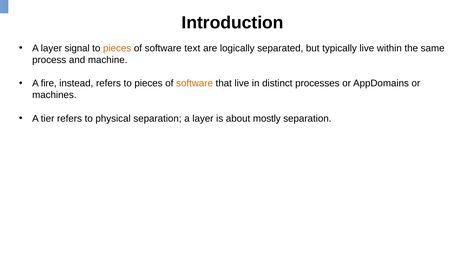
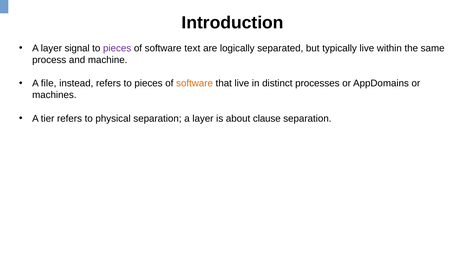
pieces at (117, 48) colour: orange -> purple
fire: fire -> file
mostly: mostly -> clause
